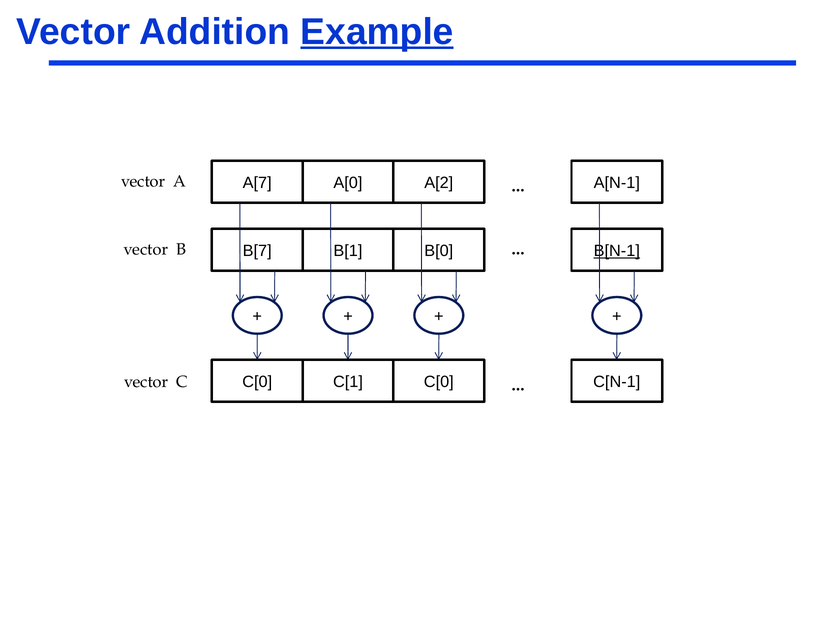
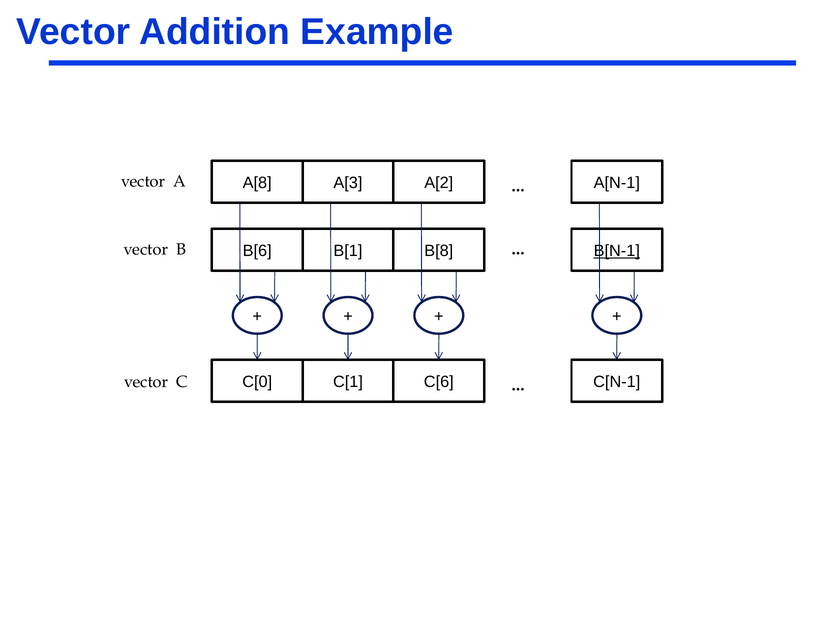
Example underline: present -> none
A[7: A[7 -> A[8
A[0: A[0 -> A[3
B[7: B[7 -> B[6
B[0: B[0 -> B[8
C[1 C[0: C[0 -> C[6
